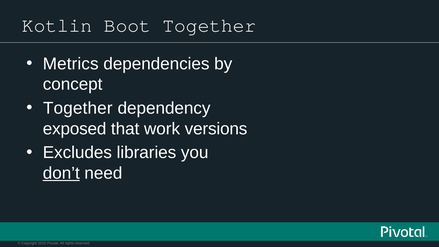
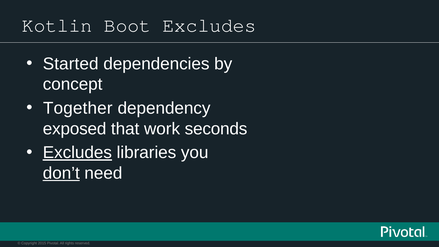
Boot Together: Together -> Excludes
Metrics: Metrics -> Started
versions: versions -> seconds
Excludes at (77, 153) underline: none -> present
